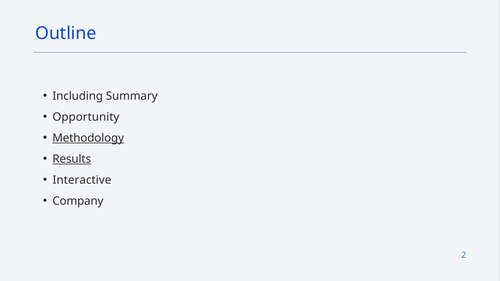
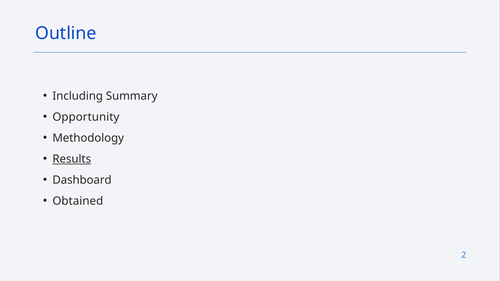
Methodology underline: present -> none
Interactive: Interactive -> Dashboard
Company: Company -> Obtained
